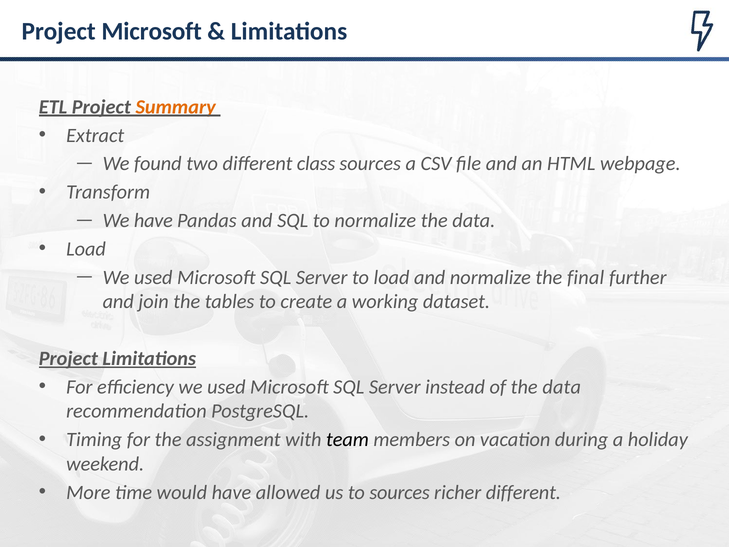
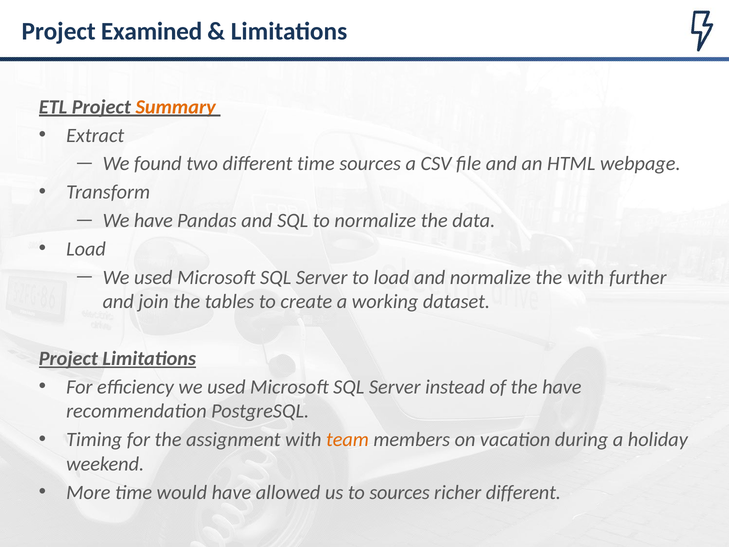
Project Microsoft: Microsoft -> Examined
different class: class -> time
the final: final -> with
of the data: data -> have
team colour: black -> orange
